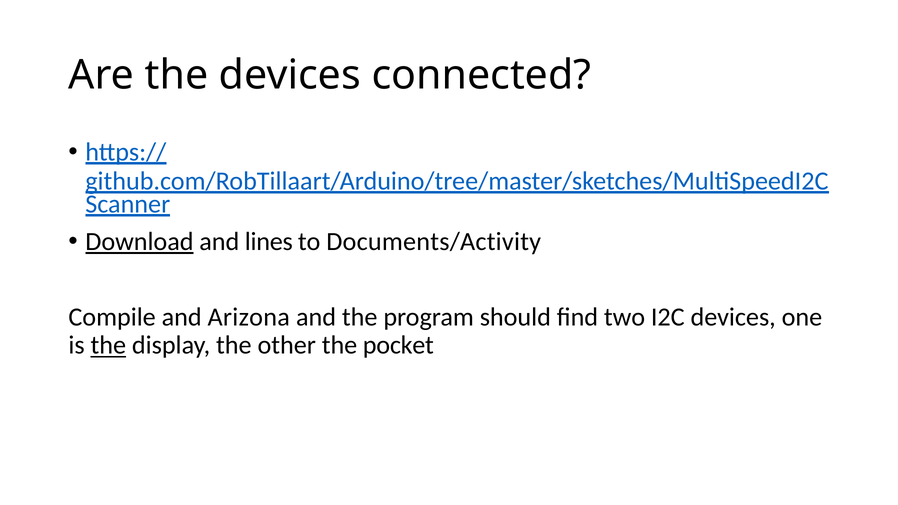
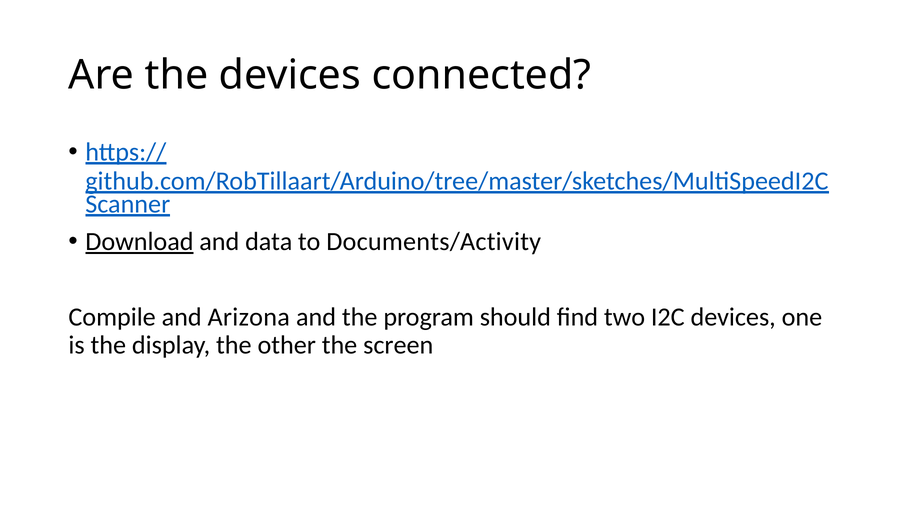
lines: lines -> data
the at (108, 345) underline: present -> none
pocket: pocket -> screen
